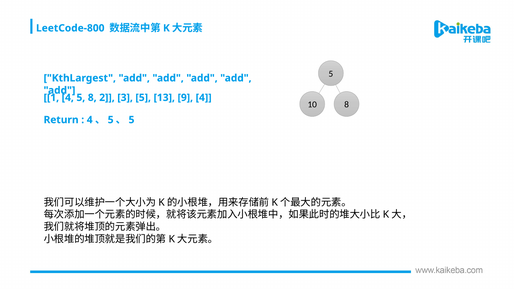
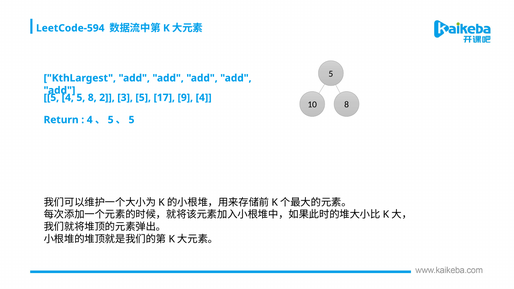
LeetCode-800: LeetCode-800 -> LeetCode-594
1 at (51, 98): 1 -> 5
13: 13 -> 17
